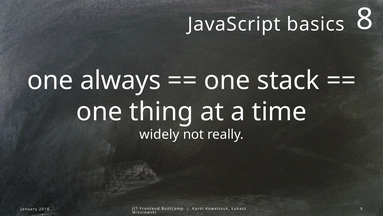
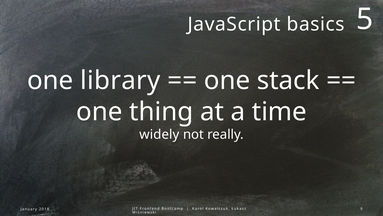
8: 8 -> 5
always: always -> library
